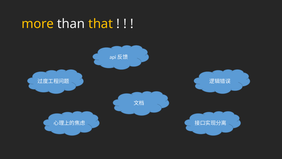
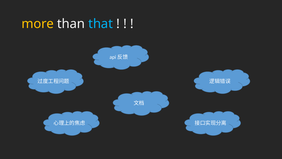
that colour: yellow -> light blue
